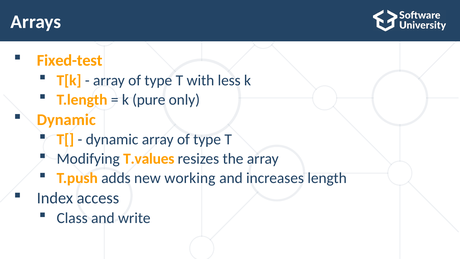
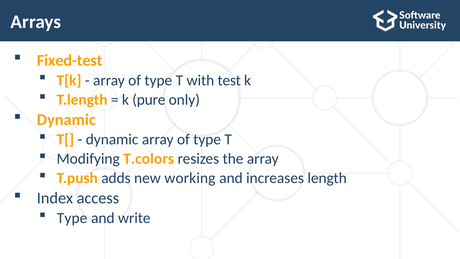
less: less -> test
T.values: T.values -> T.colors
Class at (72, 218): Class -> Type
